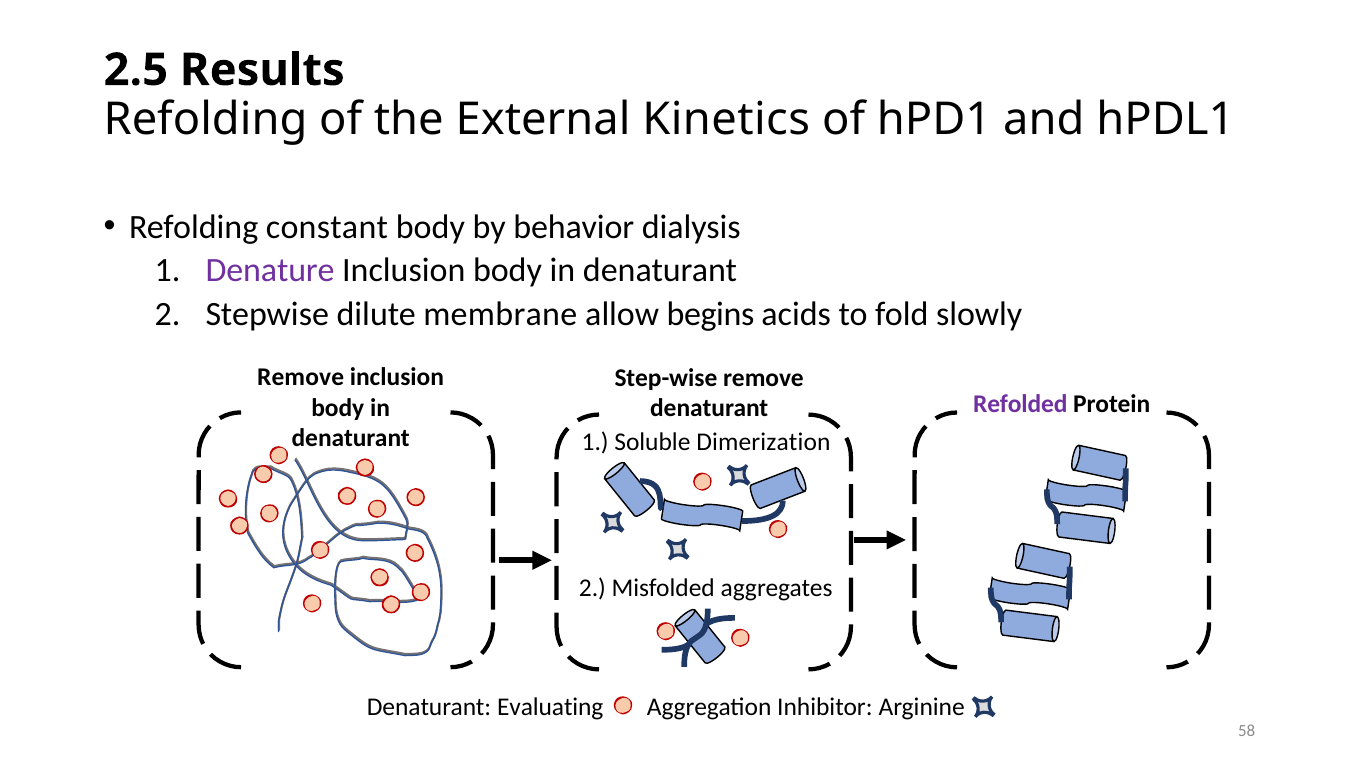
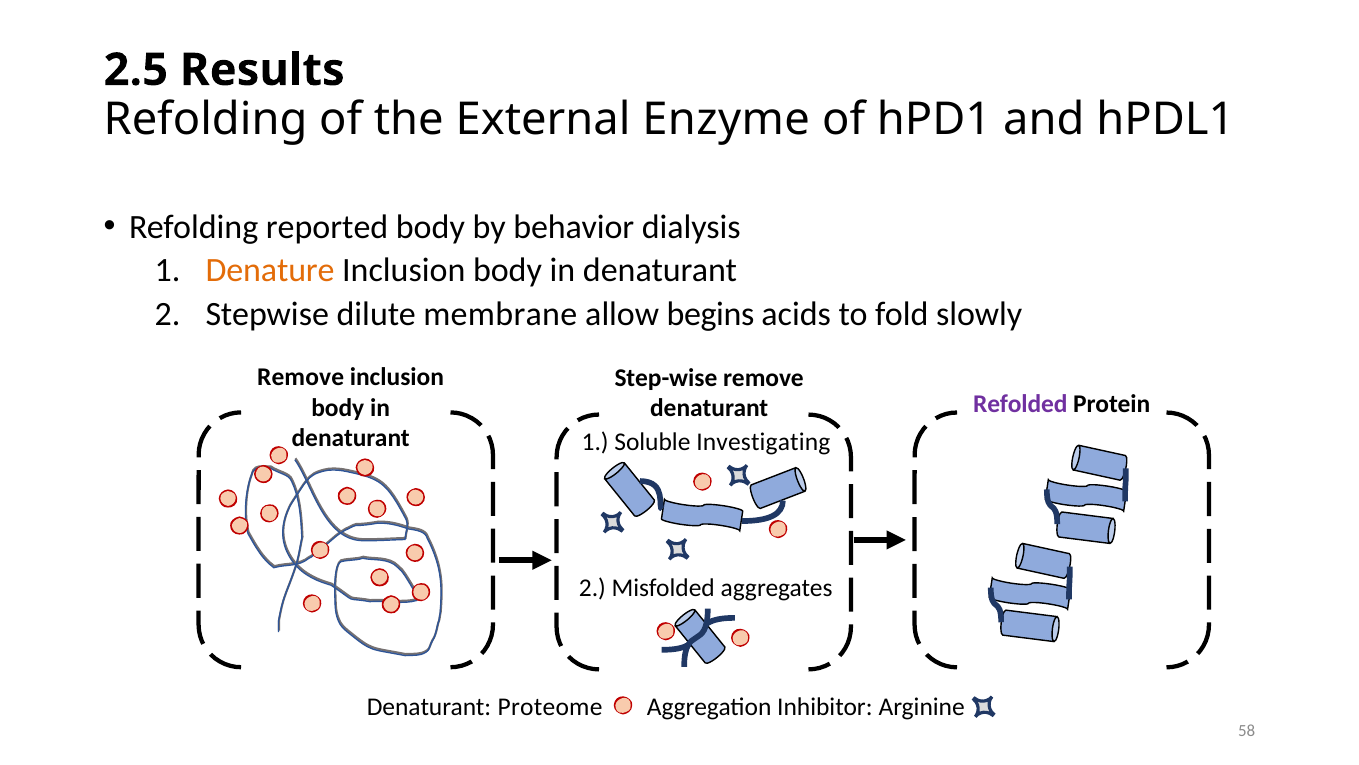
Kinetics: Kinetics -> Enzyme
constant: constant -> reported
Denature colour: purple -> orange
Dimerization: Dimerization -> Investigating
Evaluating: Evaluating -> Proteome
